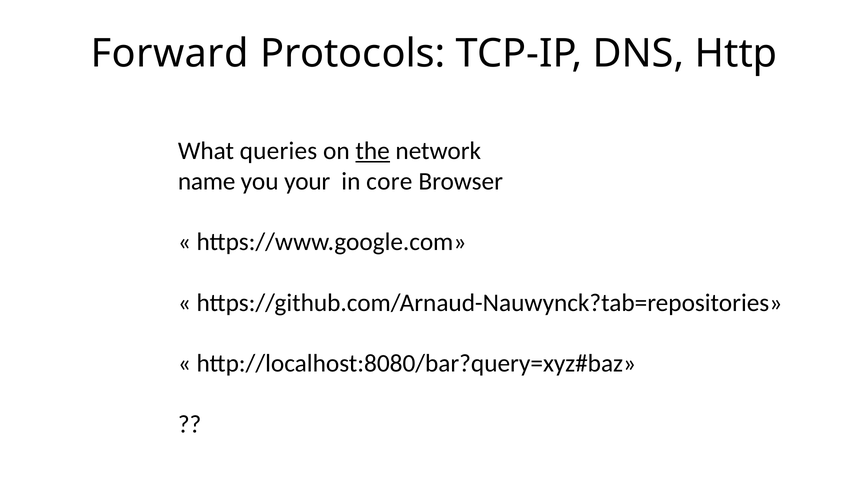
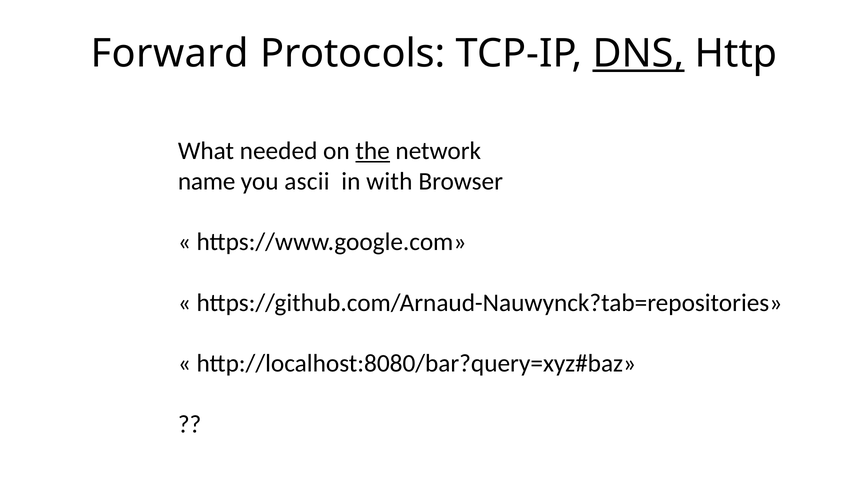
DNS underline: none -> present
queries: queries -> needed
your: your -> ascii
core: core -> with
